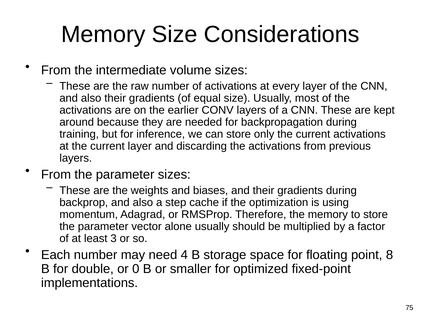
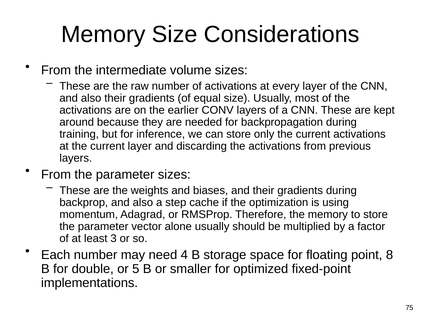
0: 0 -> 5
